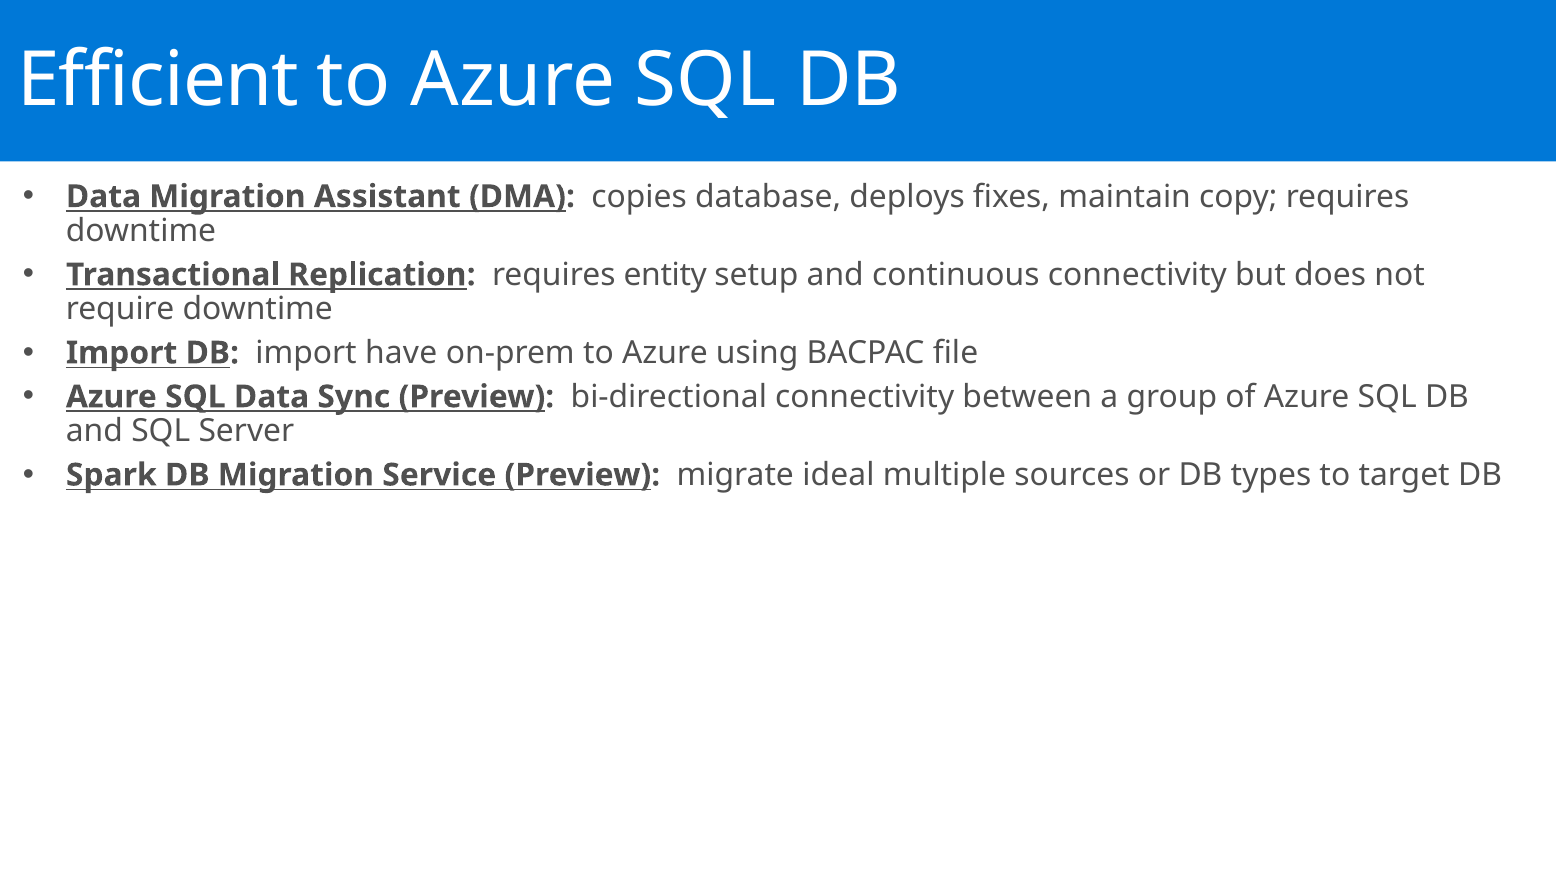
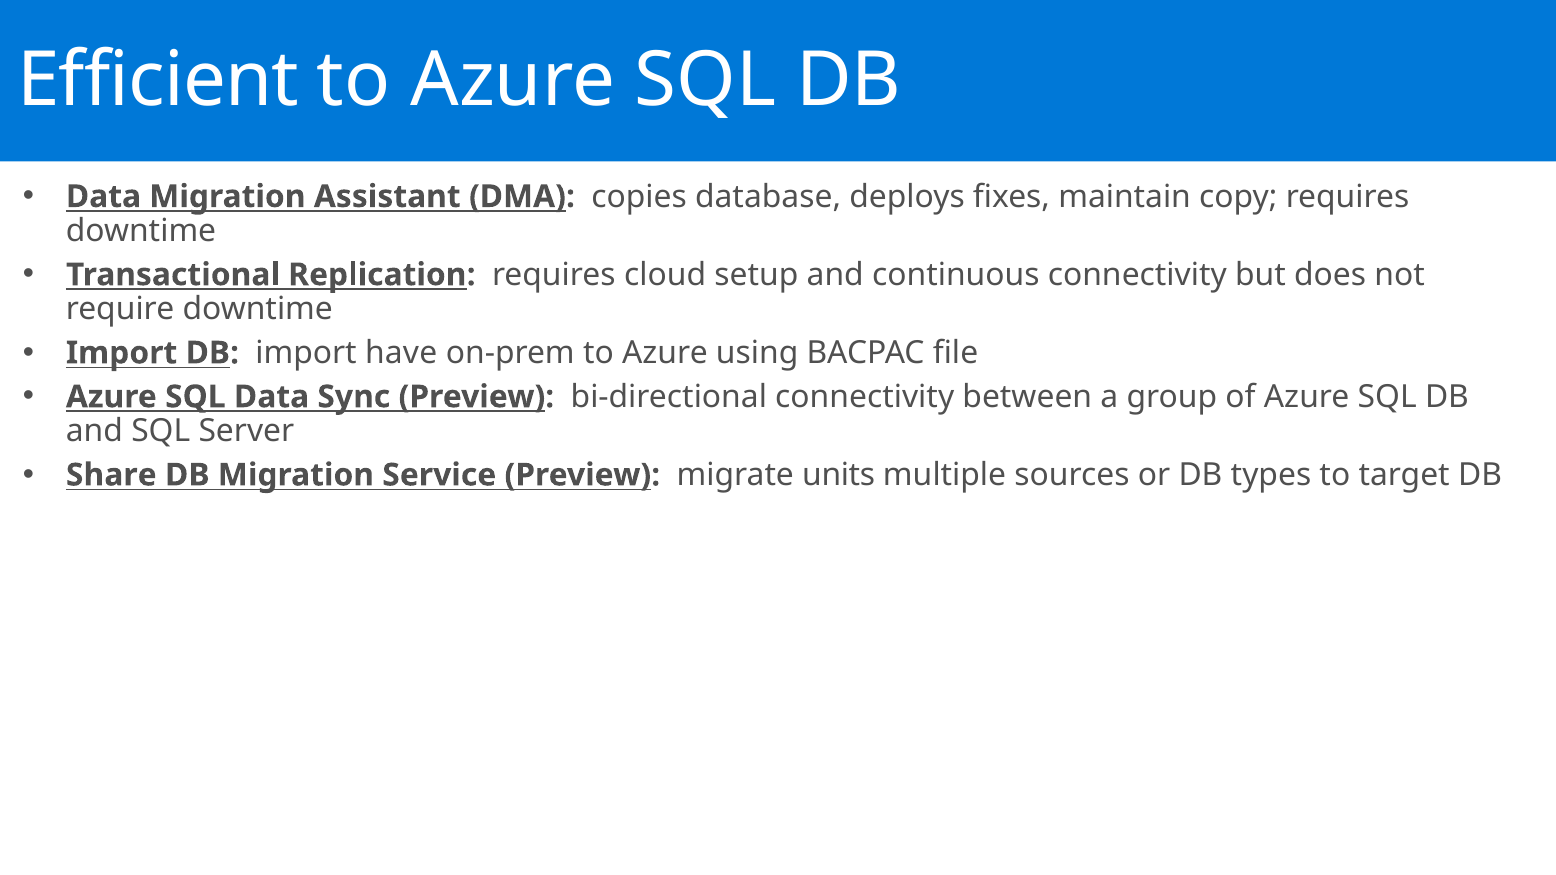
entity: entity -> cloud
Spark: Spark -> Share
ideal: ideal -> units
